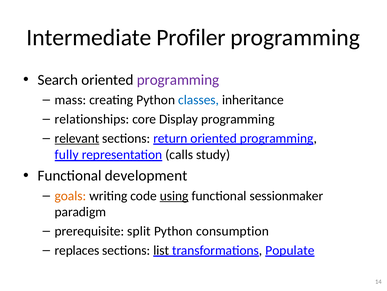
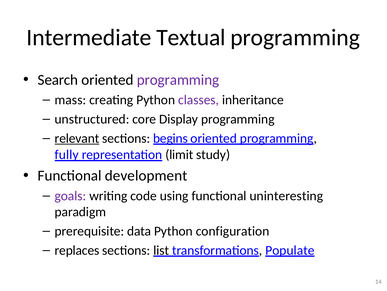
Profiler: Profiler -> Textual
classes colour: blue -> purple
relationships: relationships -> unstructured
return: return -> begins
calls: calls -> limit
goals colour: orange -> purple
using underline: present -> none
sessionmaker: sessionmaker -> uninteresting
split: split -> data
consumption: consumption -> configuration
